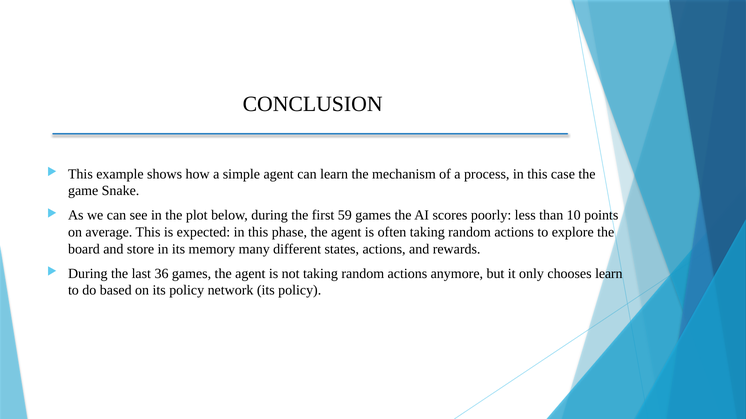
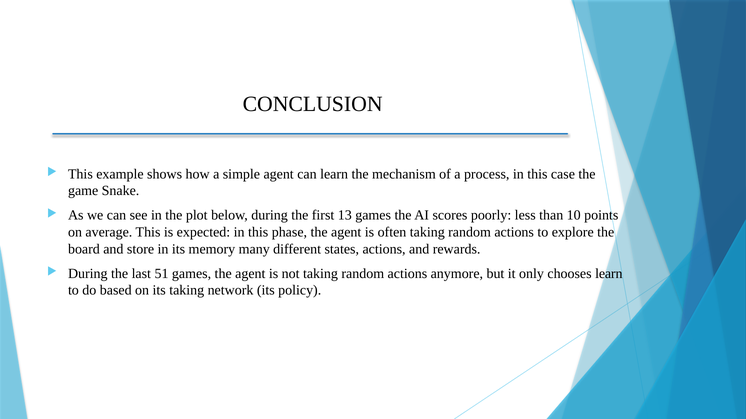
59: 59 -> 13
36: 36 -> 51
on its policy: policy -> taking
